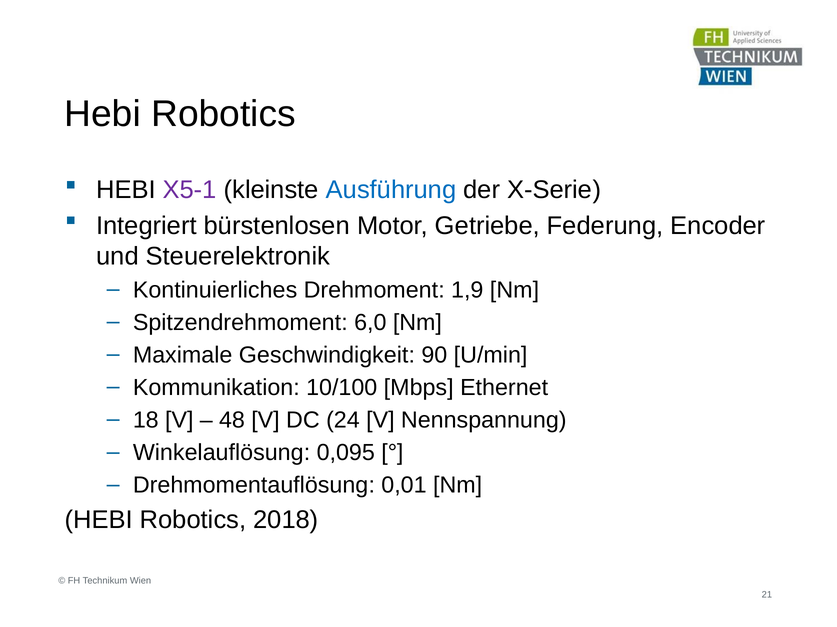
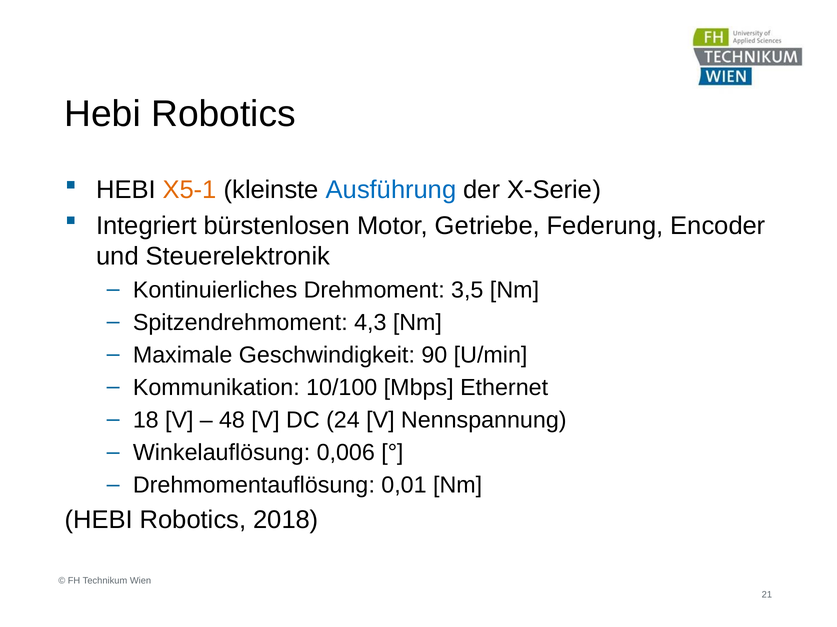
X5-1 colour: purple -> orange
1,9: 1,9 -> 3,5
6,0: 6,0 -> 4,3
0,095: 0,095 -> 0,006
